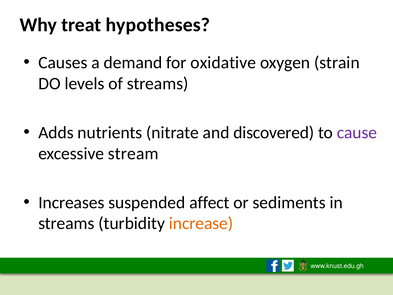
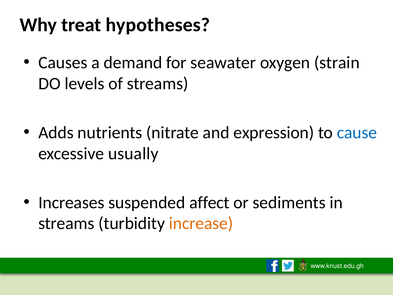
oxidative: oxidative -> seawater
discovered: discovered -> expression
cause colour: purple -> blue
stream: stream -> usually
